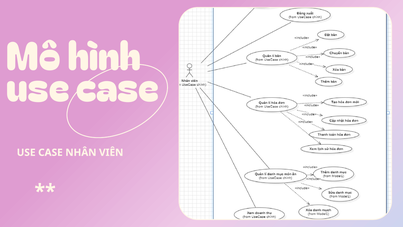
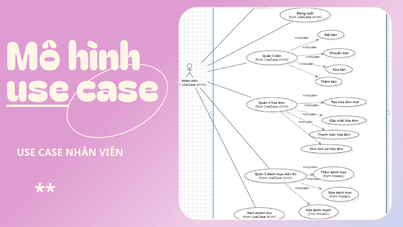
use at (38, 89) underline: none -> present
